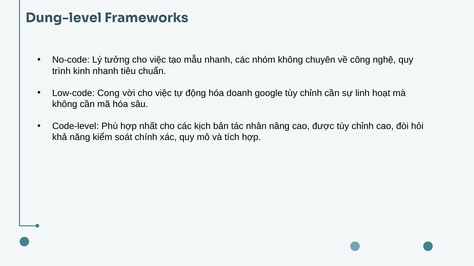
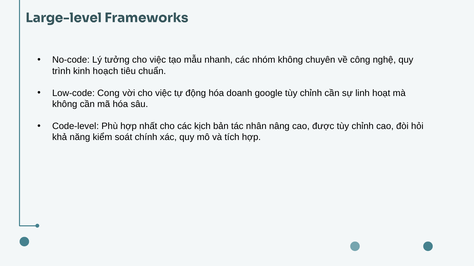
Dung-level: Dung-level -> Large-level
kinh nhanh: nhanh -> hoạch
